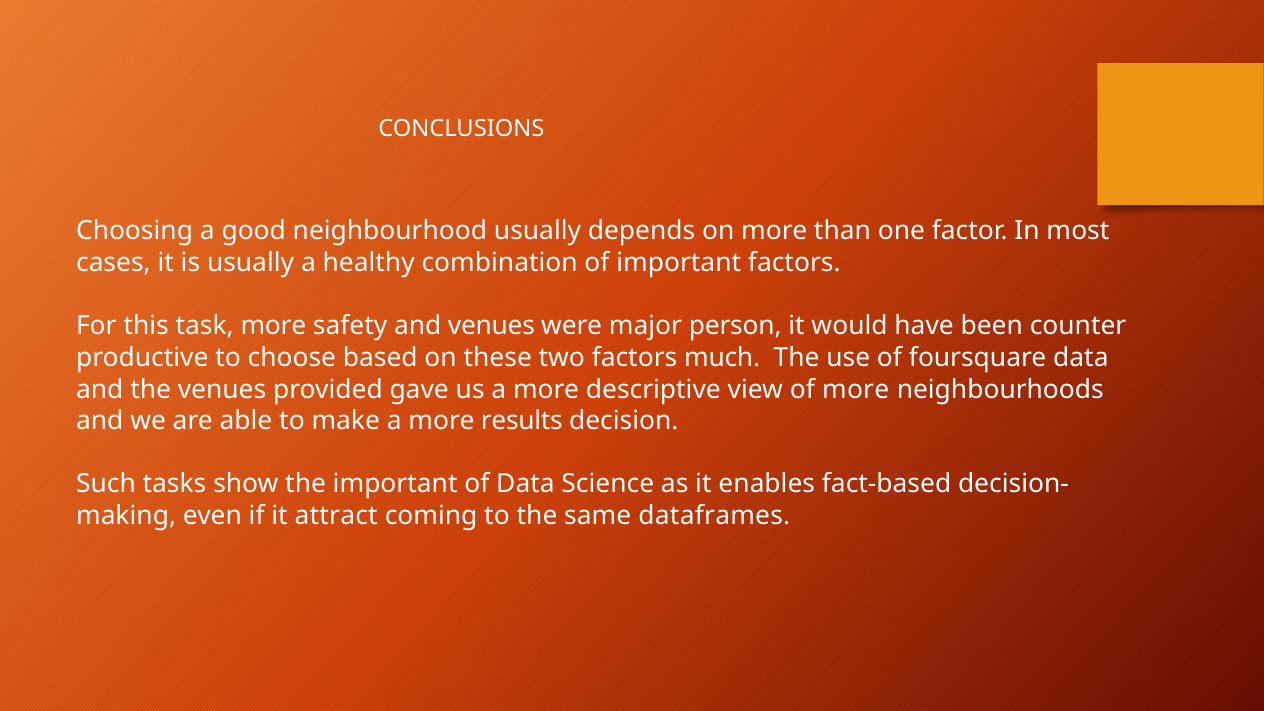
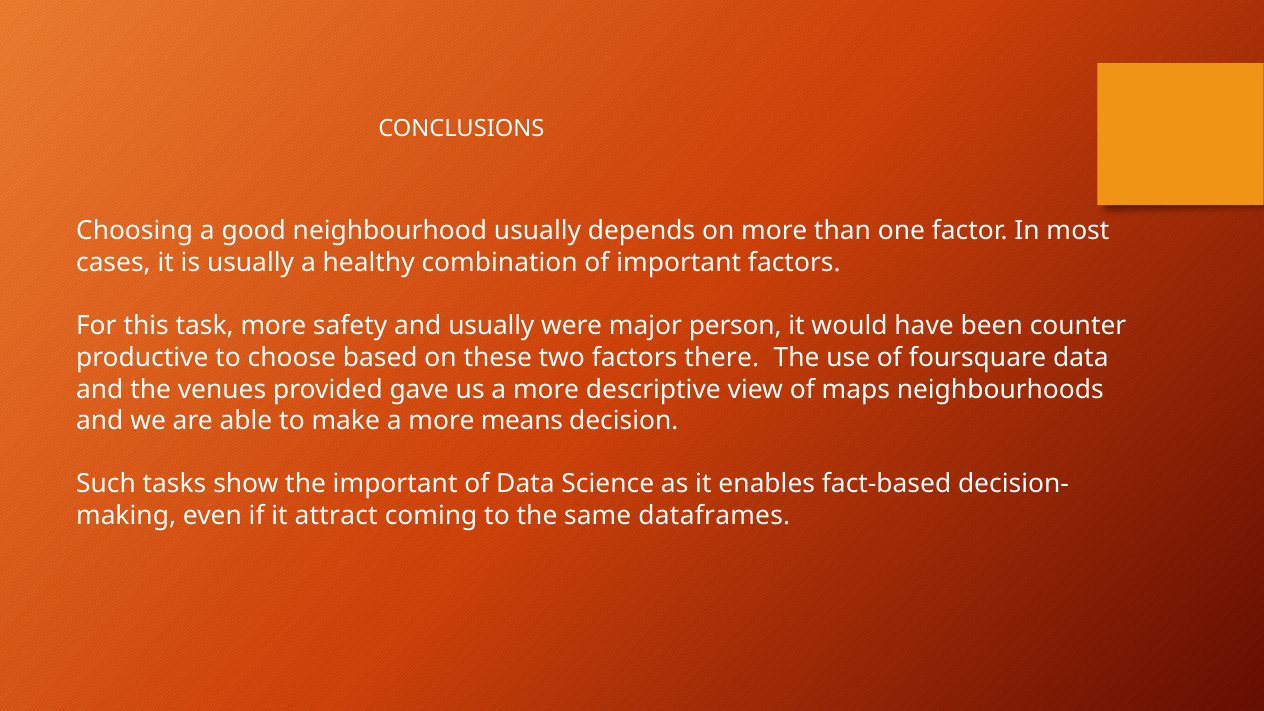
and venues: venues -> usually
much: much -> there
of more: more -> maps
results: results -> means
